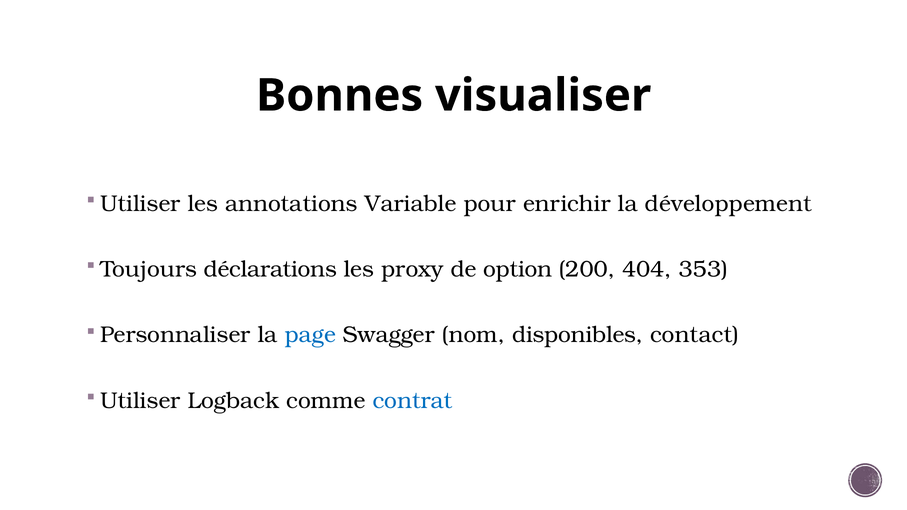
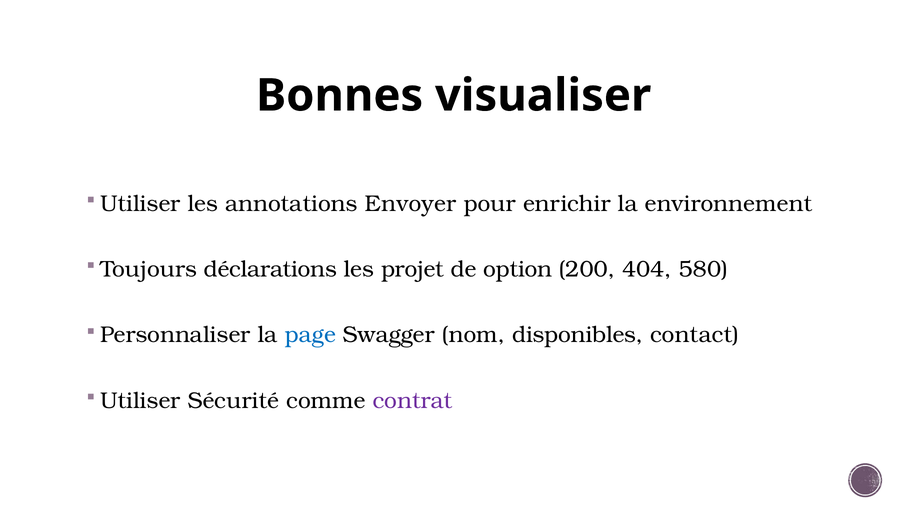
Variable: Variable -> Envoyer
développement: développement -> environnement
proxy: proxy -> projet
353: 353 -> 580
Logback: Logback -> Sécurité
contrat colour: blue -> purple
